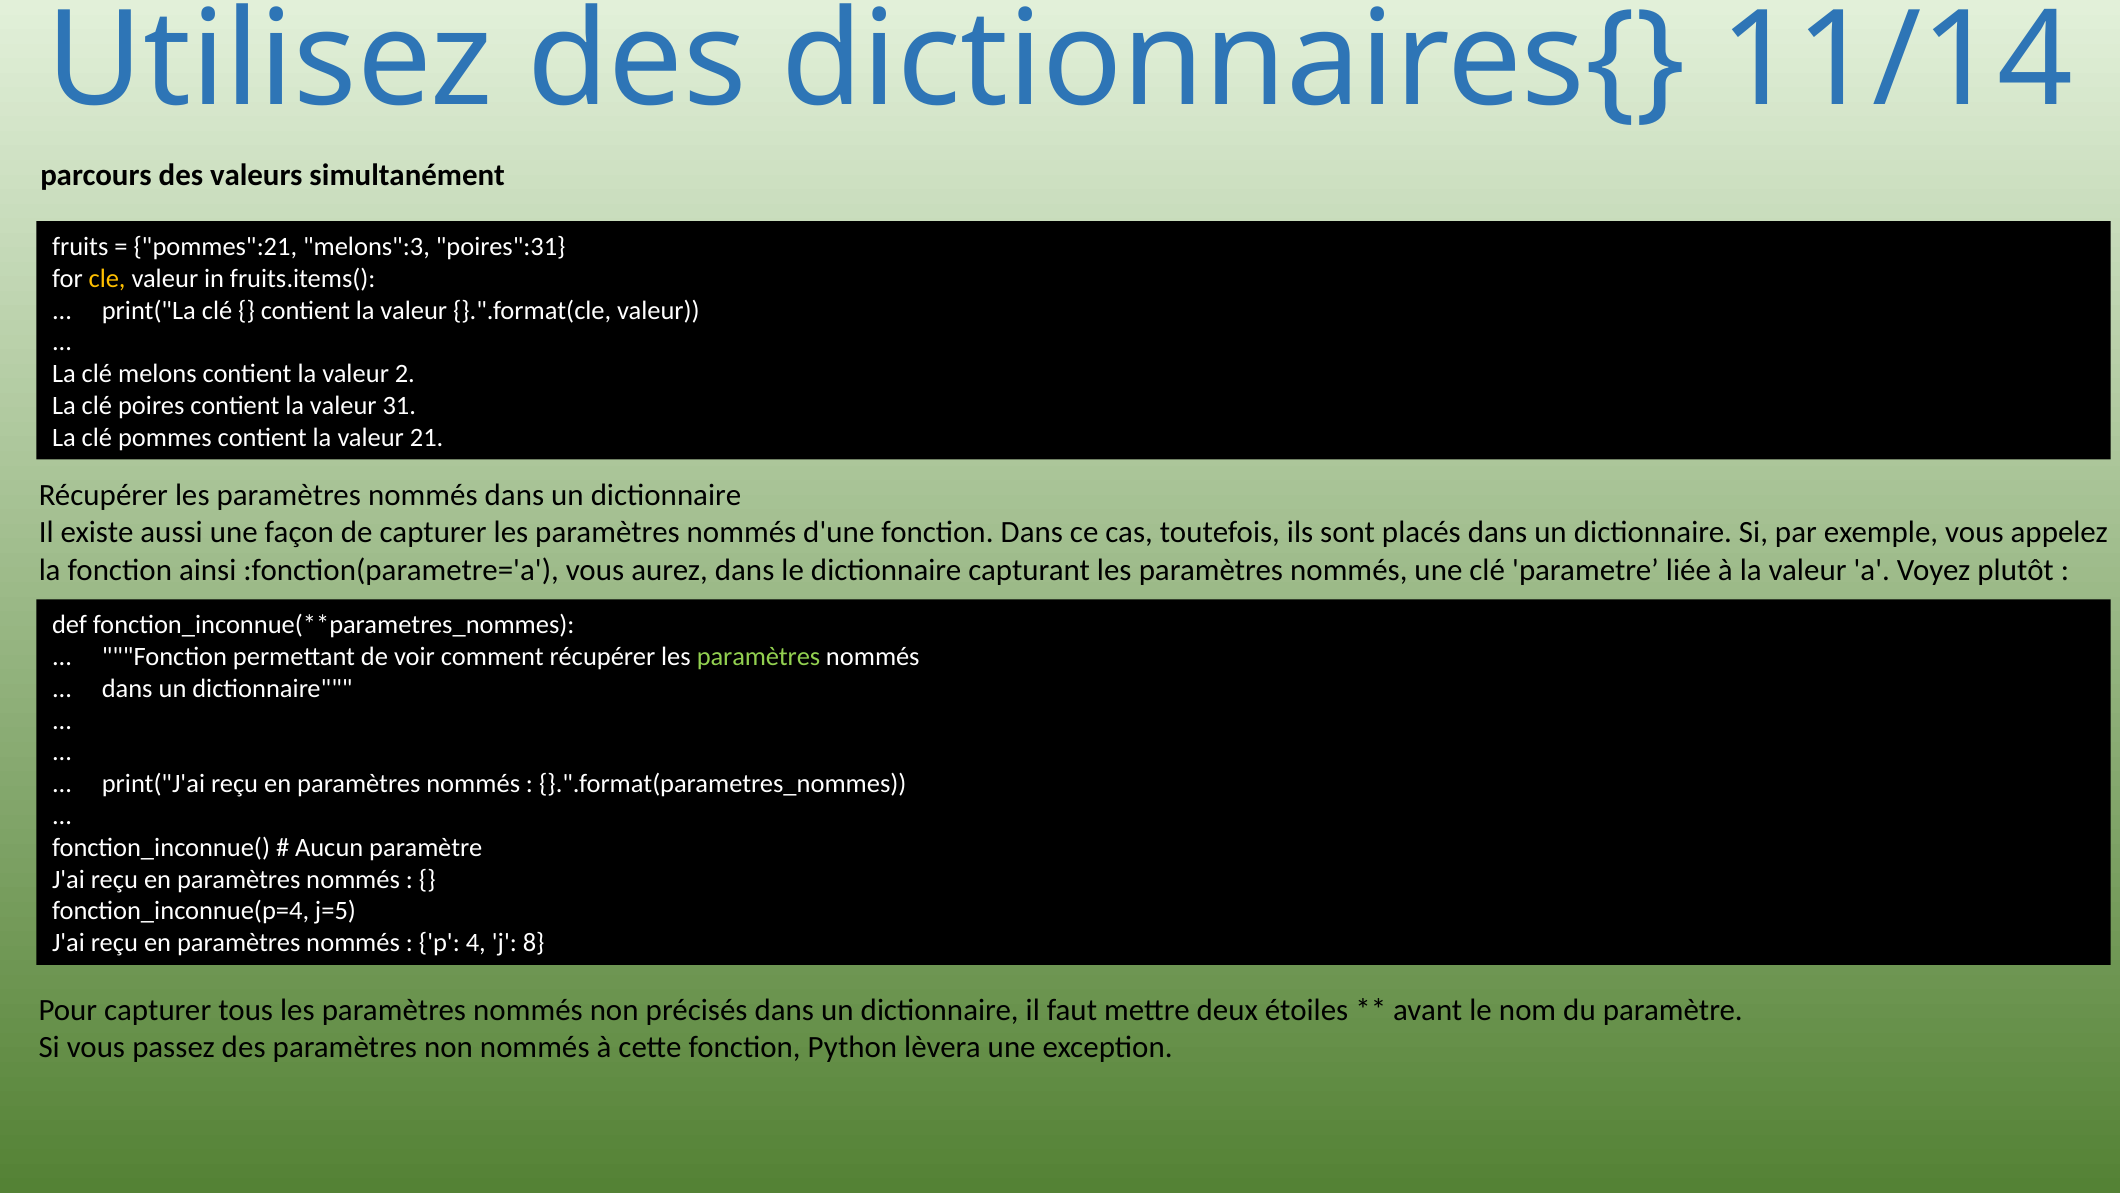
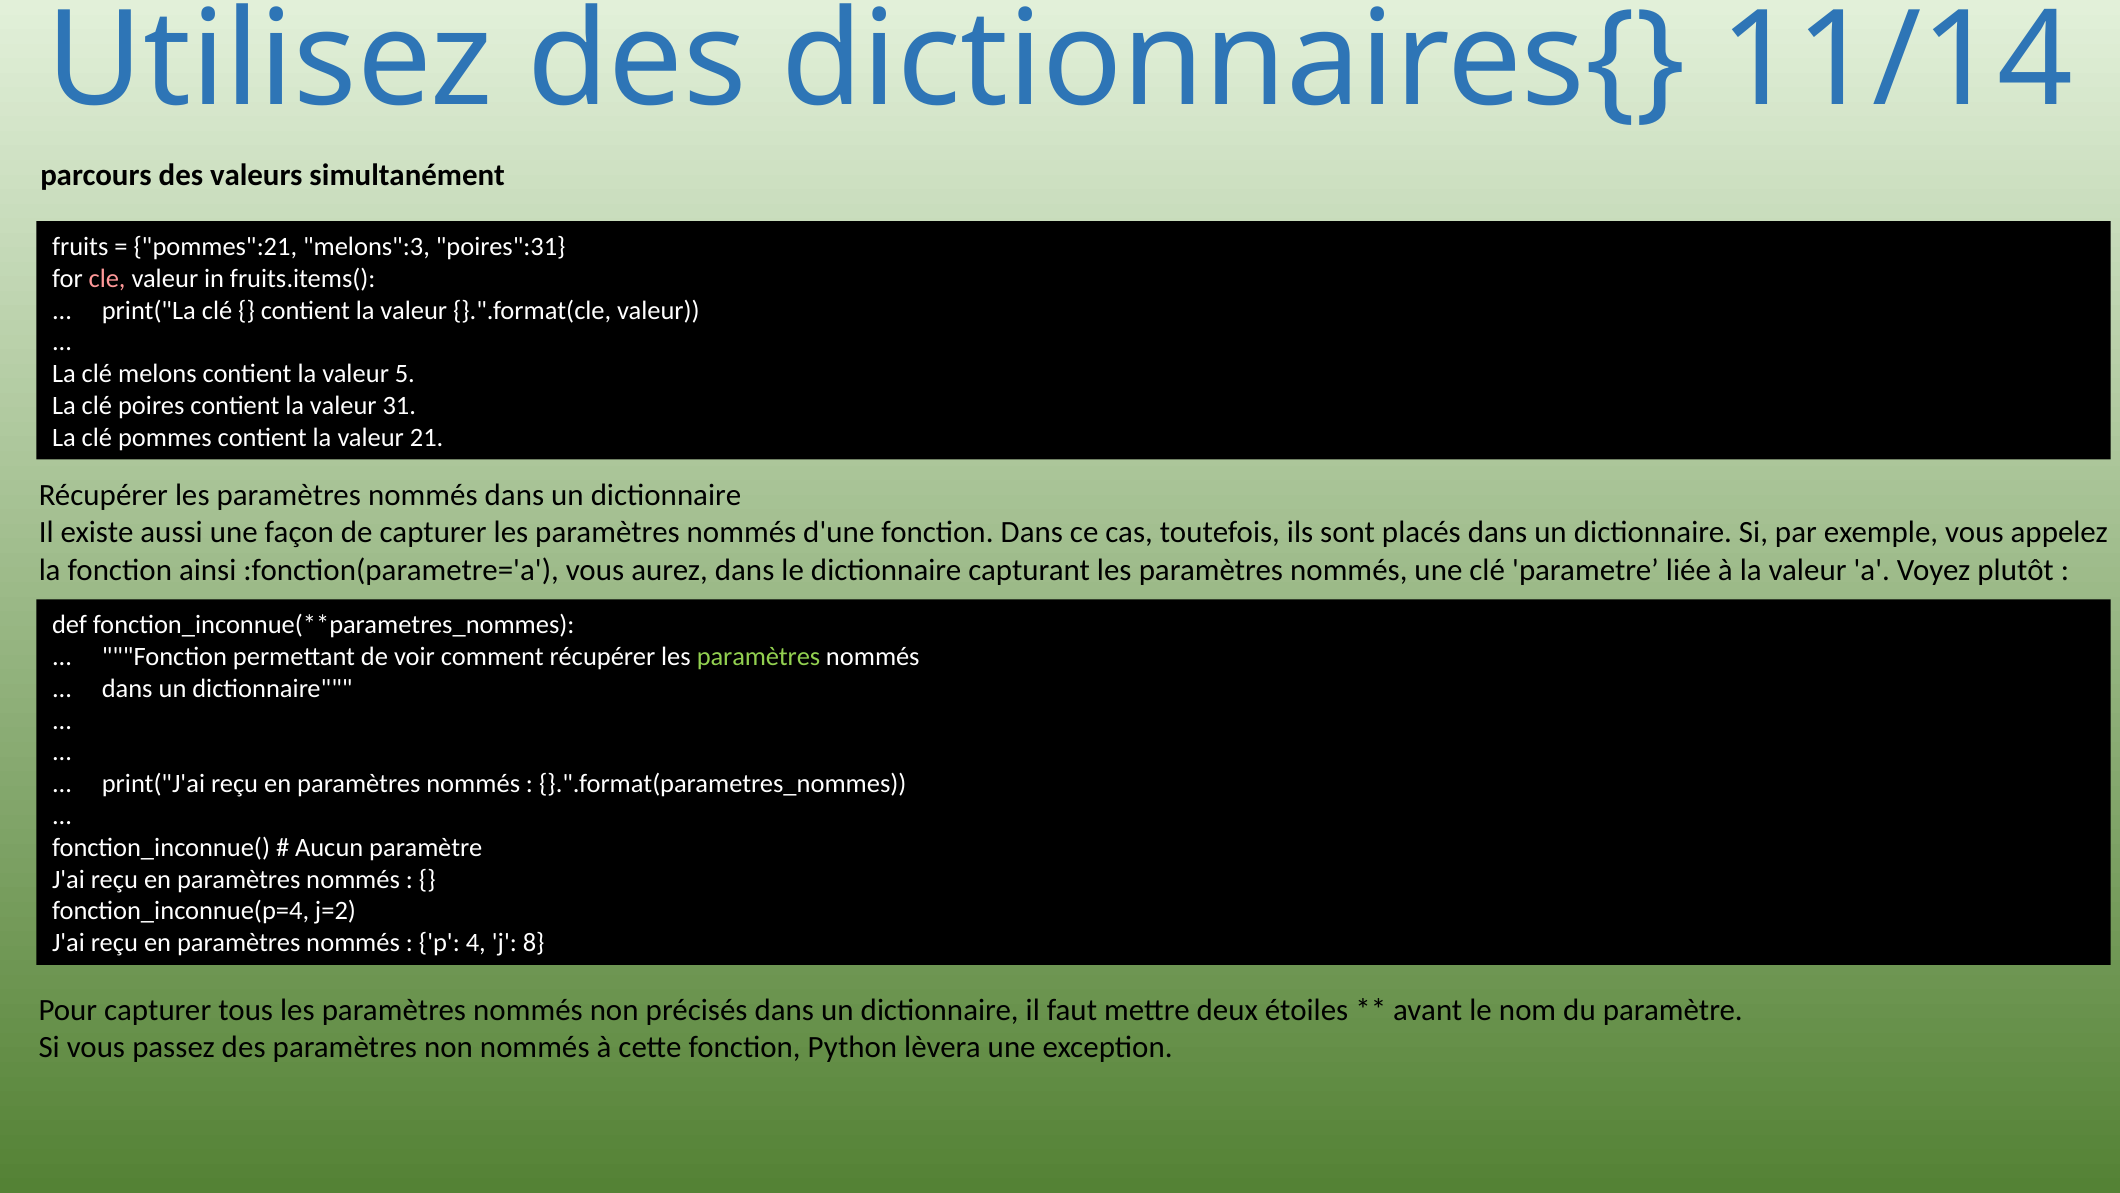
cle colour: yellow -> pink
2: 2 -> 5
j=5: j=5 -> j=2
